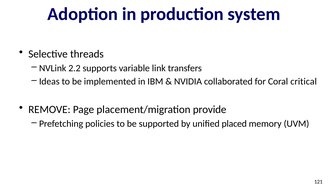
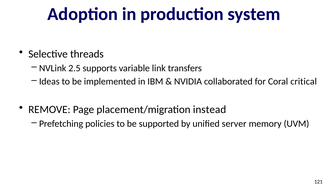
2.2: 2.2 -> 2.5
provide: provide -> instead
placed: placed -> server
